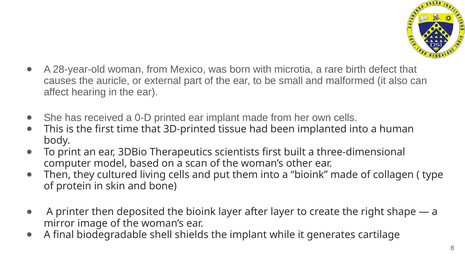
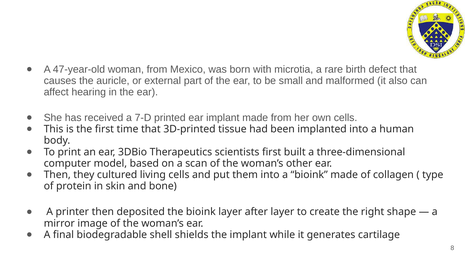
28-year-old: 28-year-old -> 47-year-old
0-D: 0-D -> 7-D
